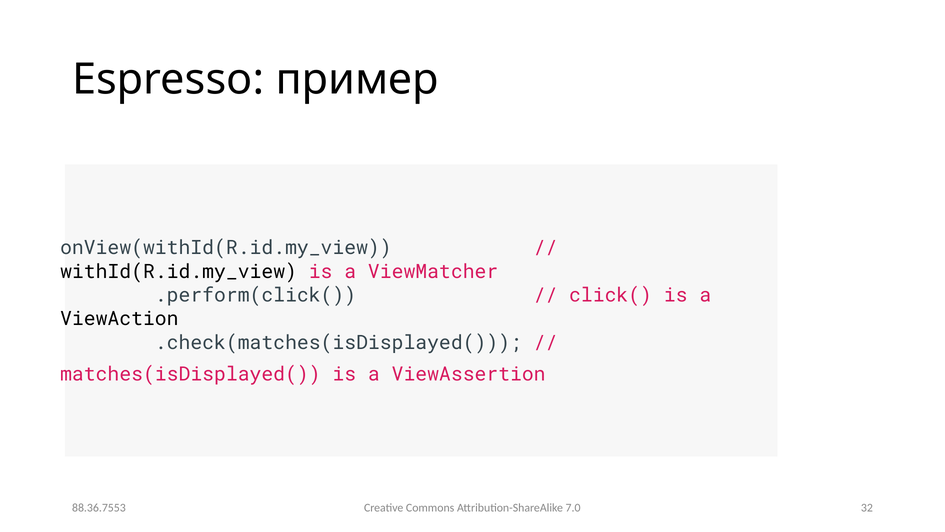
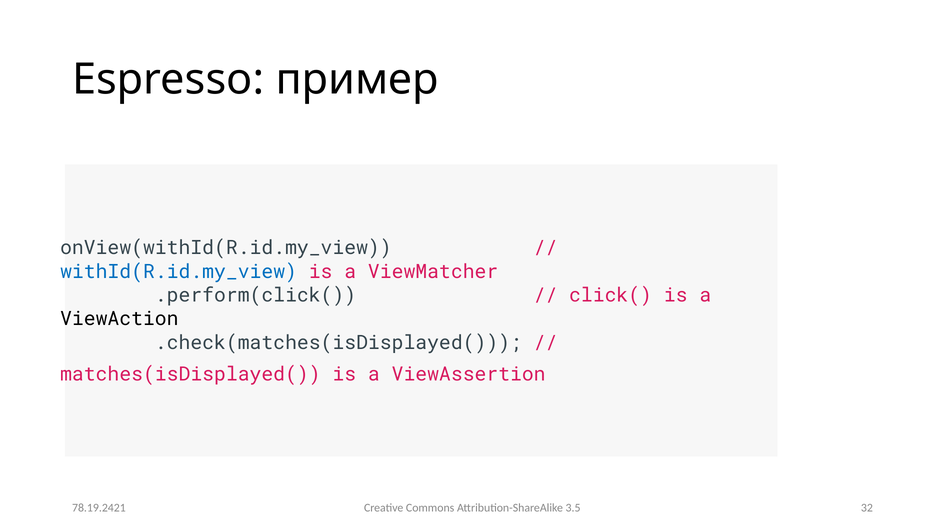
withId(R.id.my_view colour: black -> blue
7.0: 7.0 -> 3.5
88.36.7553: 88.36.7553 -> 78.19.2421
